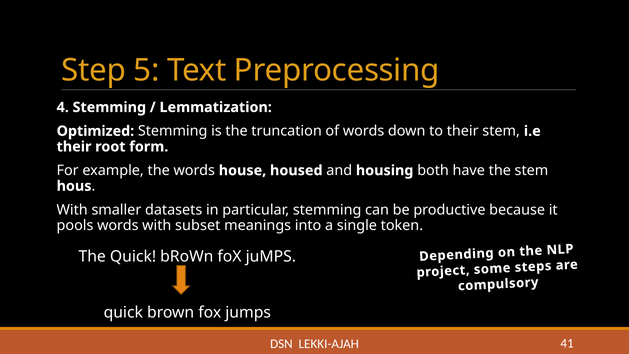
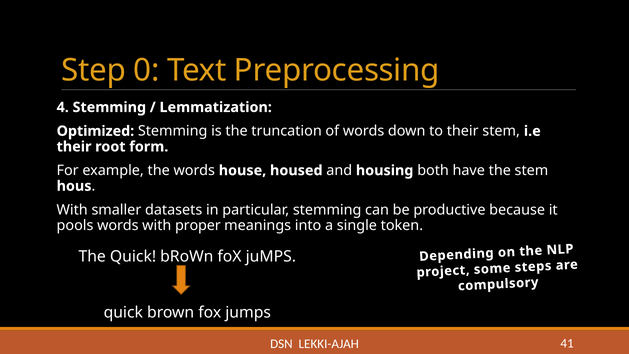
5: 5 -> 0
subset: subset -> proper
